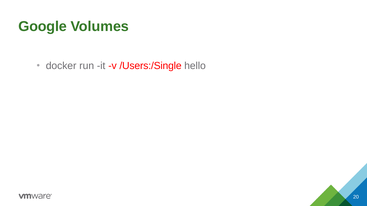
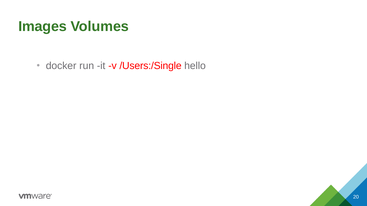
Google: Google -> Images
